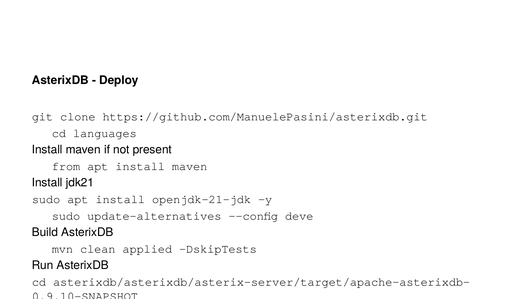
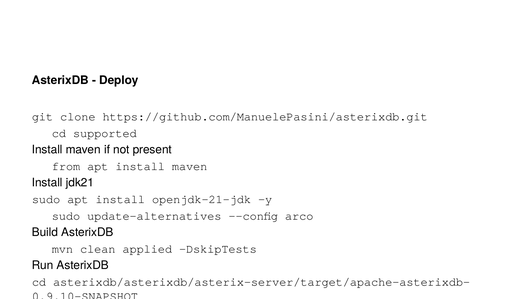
languages: languages -> supported
deve: deve -> arco
